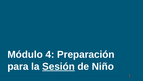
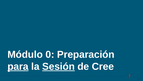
4: 4 -> 0
para underline: none -> present
Niño: Niño -> Cree
